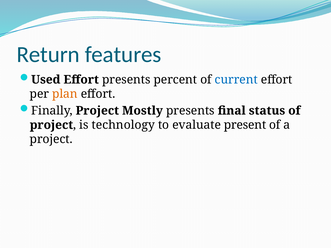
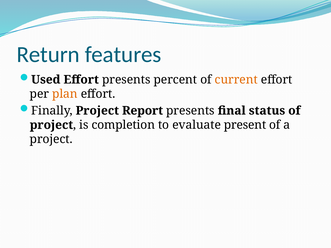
current colour: blue -> orange
Mostly: Mostly -> Report
technology: technology -> completion
